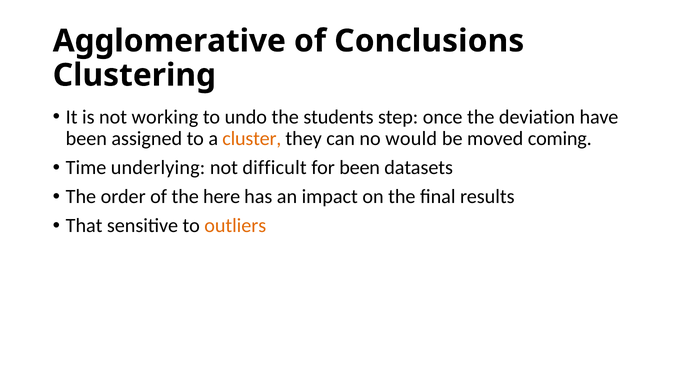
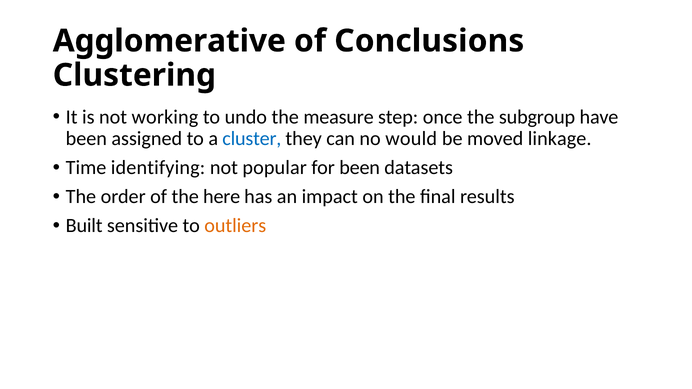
students: students -> measure
deviation: deviation -> subgroup
cluster colour: orange -> blue
coming: coming -> linkage
underlying: underlying -> identifying
difficult: difficult -> popular
That: That -> Built
